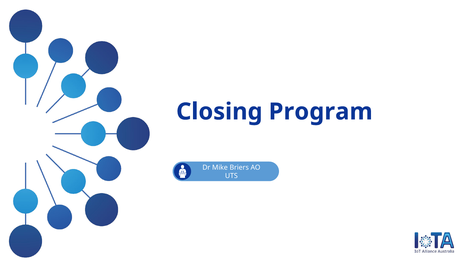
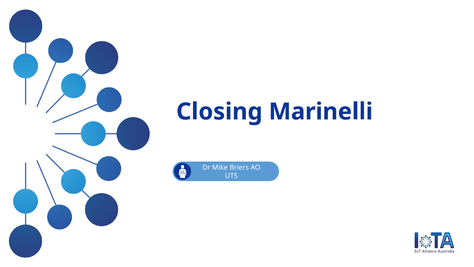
Program: Program -> Marinelli
